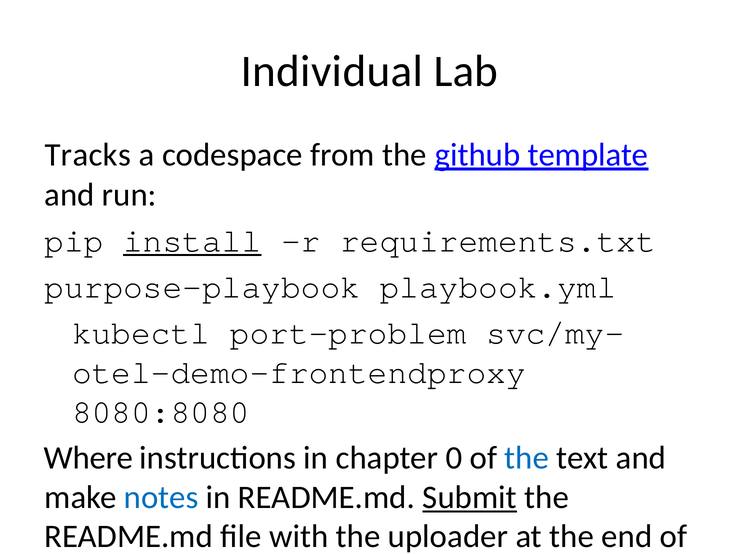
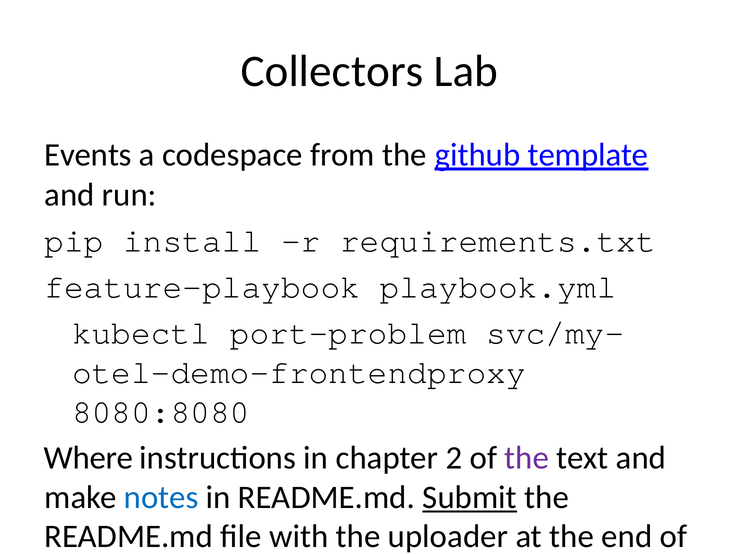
Individual: Individual -> Collectors
Tracks: Tracks -> Events
install underline: present -> none
purpose-playbook: purpose-playbook -> feature-playbook
0: 0 -> 2
the at (527, 458) colour: blue -> purple
